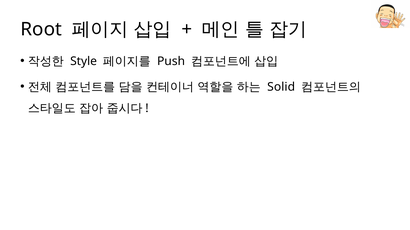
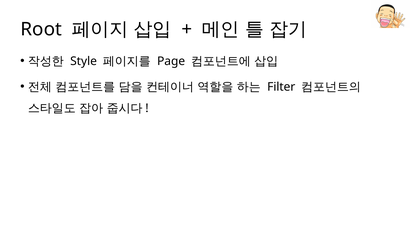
Push: Push -> Page
Solid: Solid -> Filter
